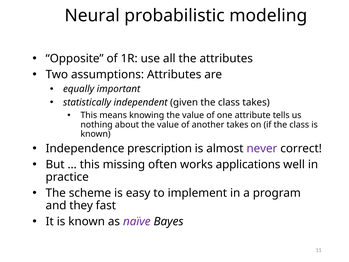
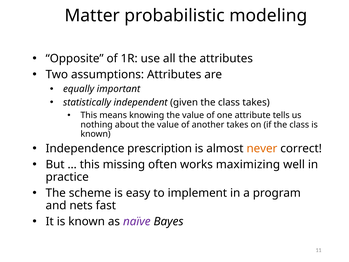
Neural: Neural -> Matter
never colour: purple -> orange
applications: applications -> maximizing
they: they -> nets
